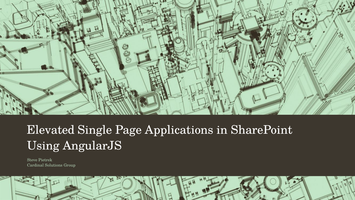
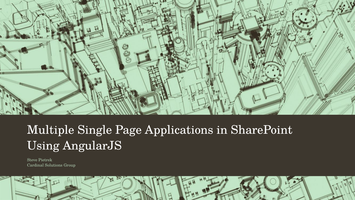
Elevated: Elevated -> Multiple
